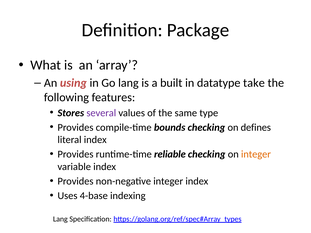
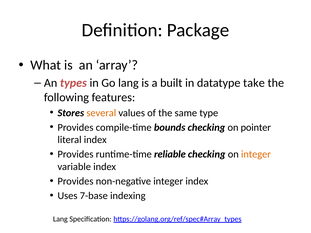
using: using -> types
several colour: purple -> orange
defines: defines -> pointer
4-base: 4-base -> 7-base
